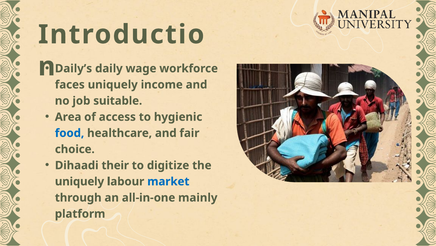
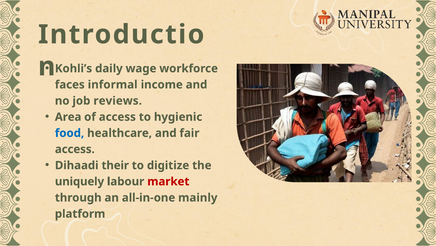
Daily’s: Daily’s -> Kohli’s
faces uniquely: uniquely -> informal
suitable: suitable -> reviews
choice at (75, 149): choice -> access
market colour: blue -> red
